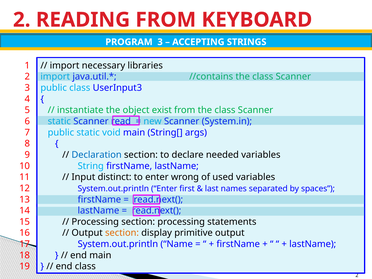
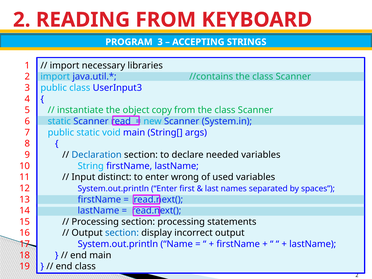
exist: exist -> copy
section at (122, 233) colour: orange -> blue
primitive: primitive -> incorrect
